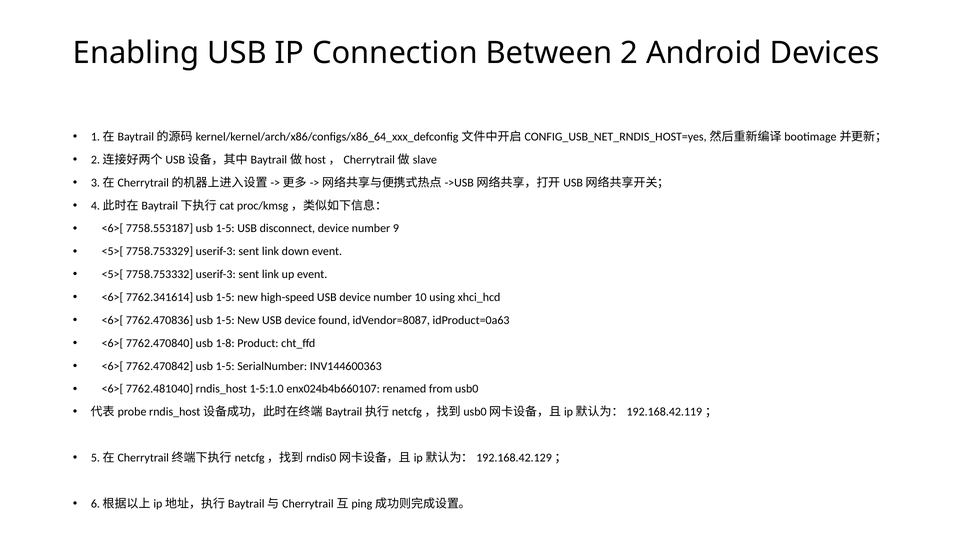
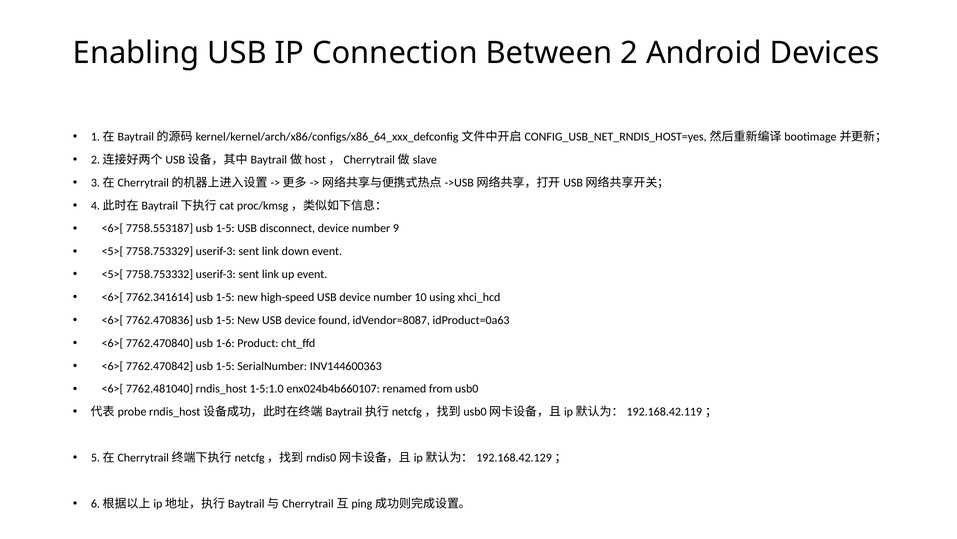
1-8: 1-8 -> 1-6
